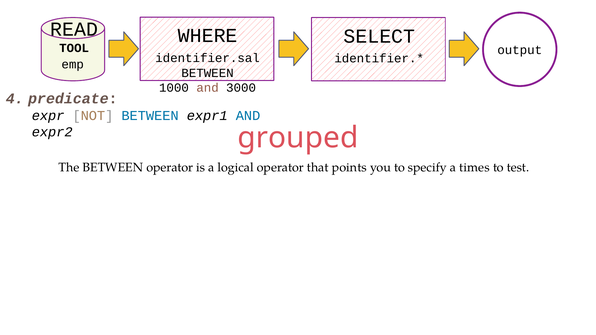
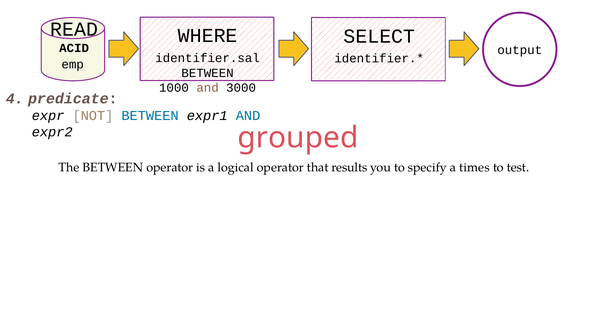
TOOL: TOOL -> ACID
points: points -> results
